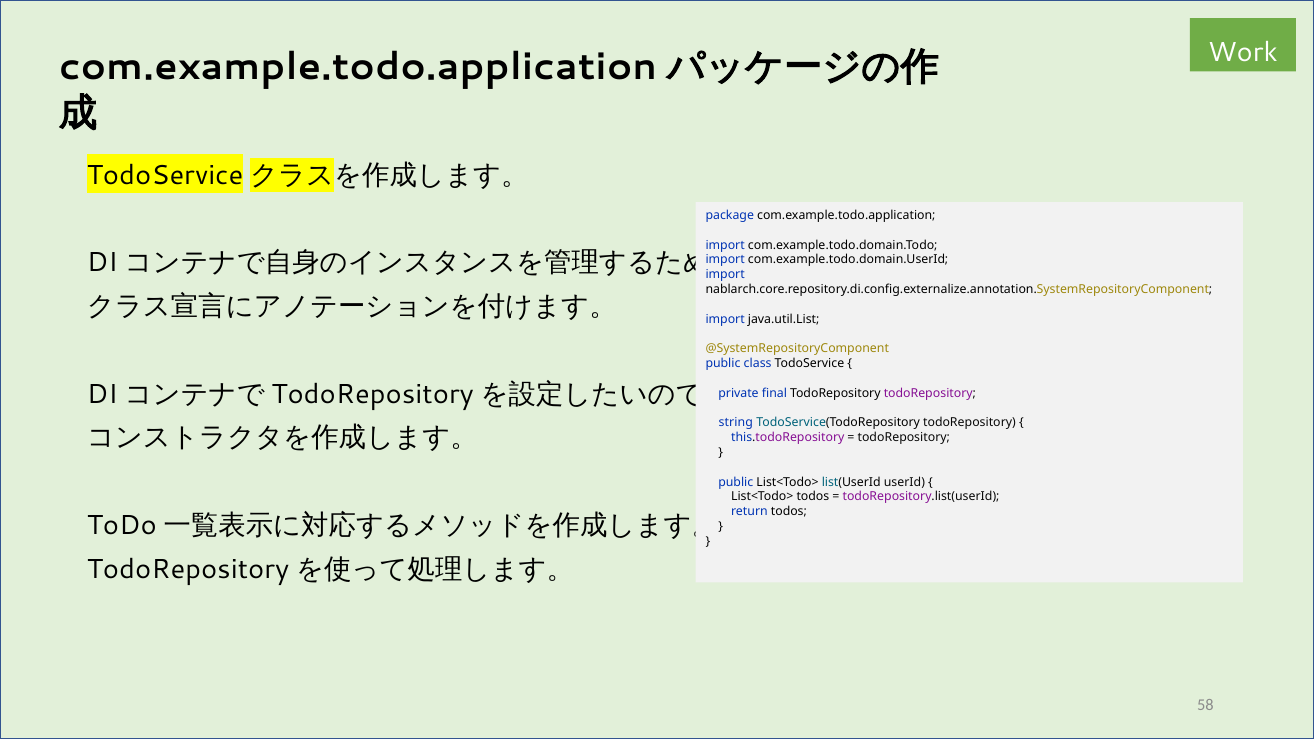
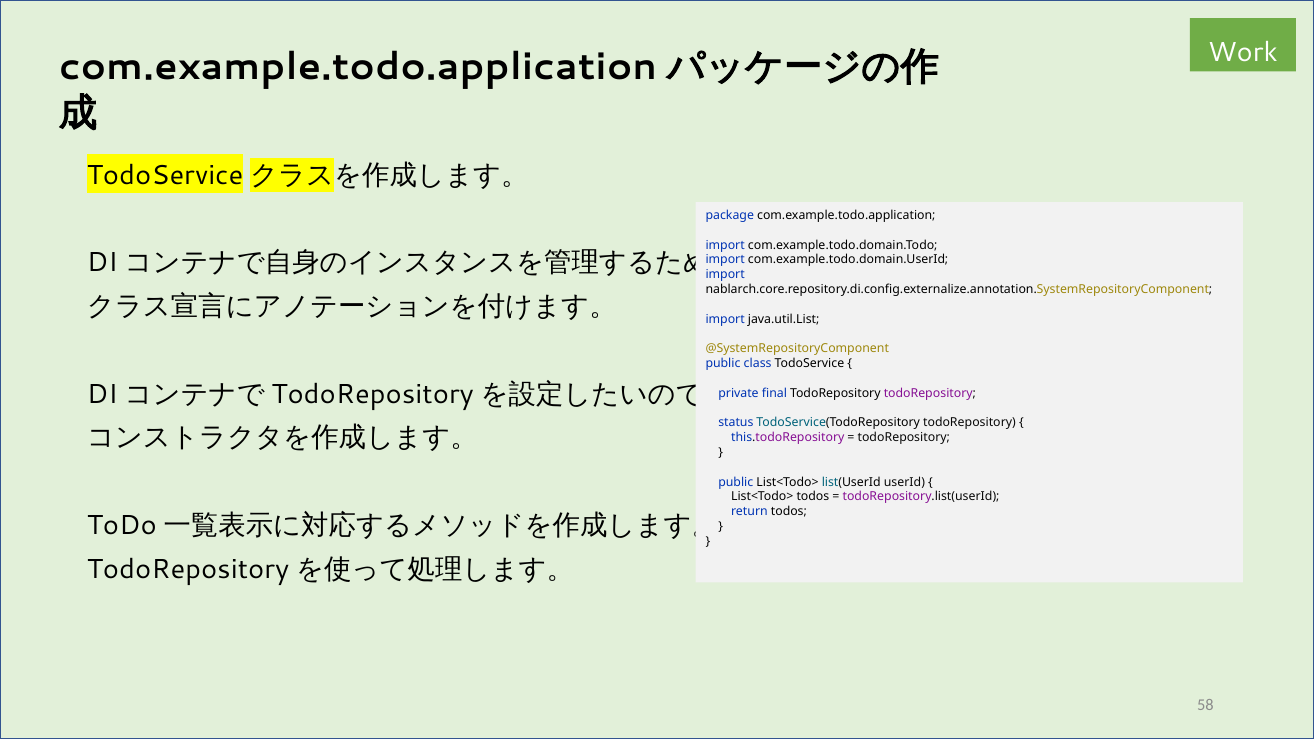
string: string -> status
